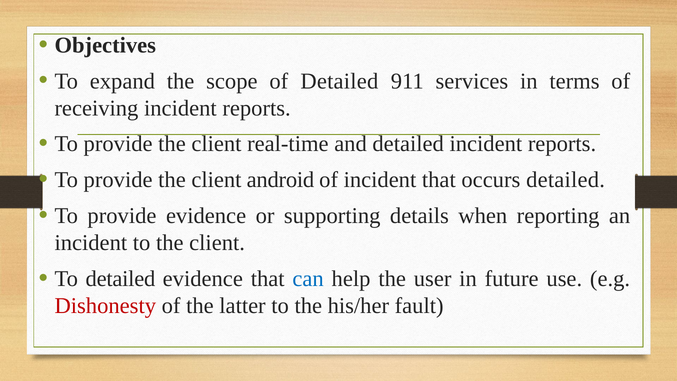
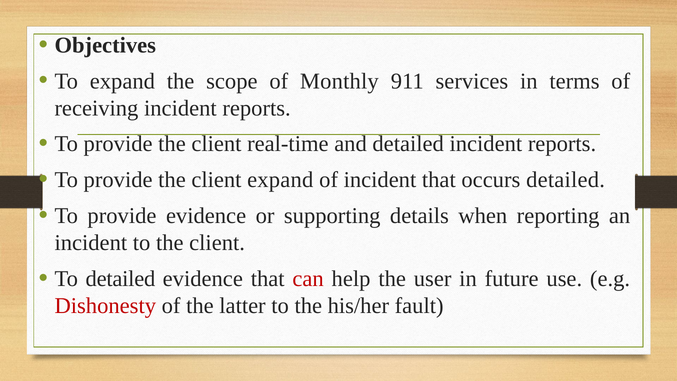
of Detailed: Detailed -> Monthly
client android: android -> expand
can colour: blue -> red
